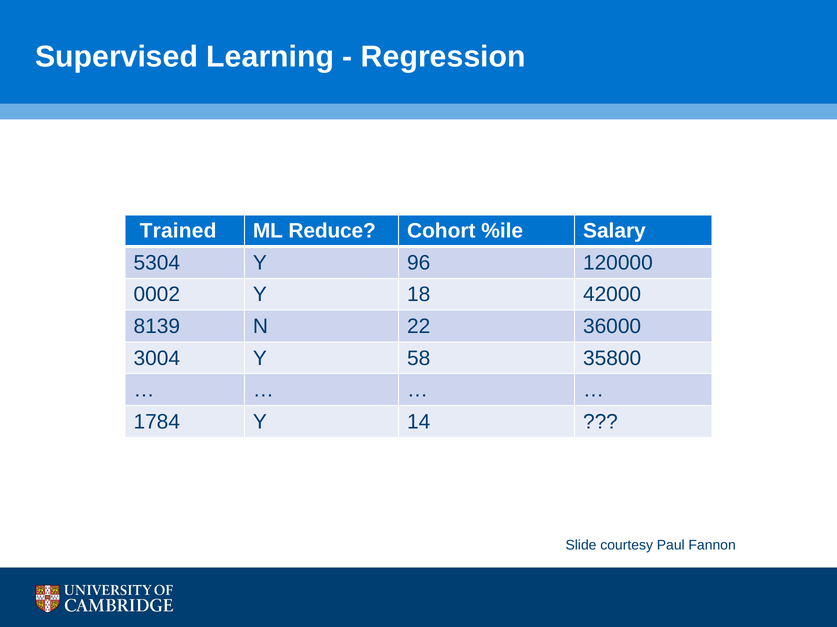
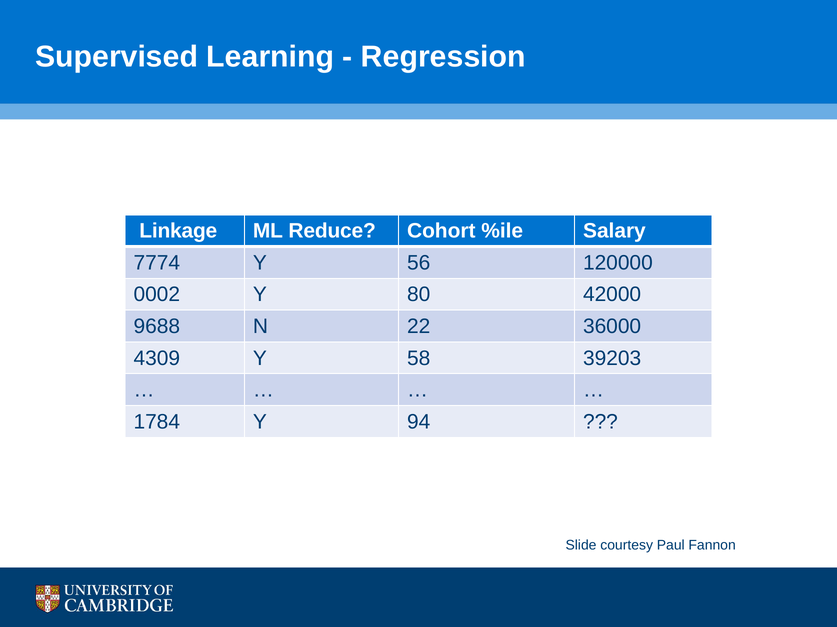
Trained: Trained -> Linkage
5304: 5304 -> 7774
96: 96 -> 56
18: 18 -> 80
8139: 8139 -> 9688
3004: 3004 -> 4309
35800: 35800 -> 39203
14: 14 -> 94
